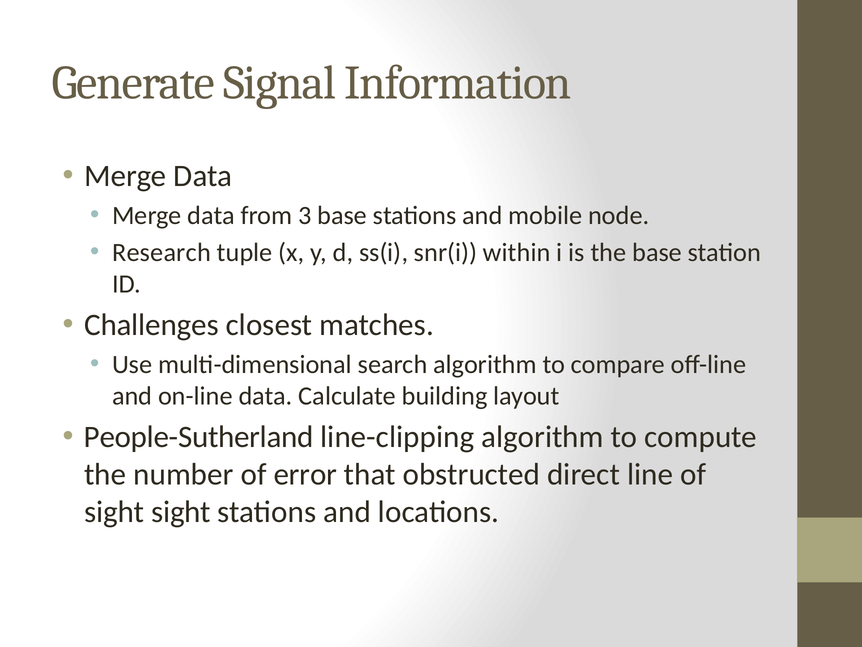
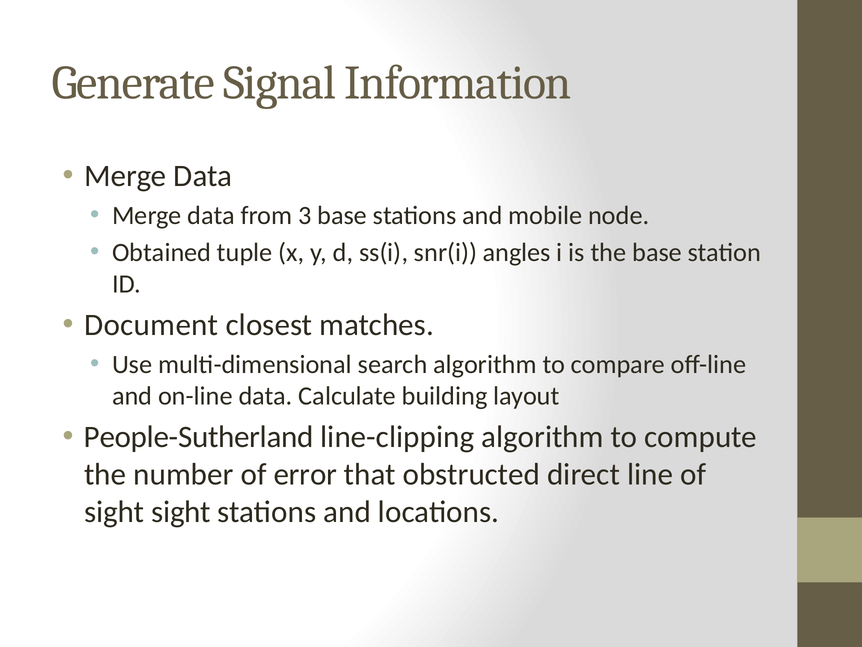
Research: Research -> Obtained
within: within -> angles
Challenges: Challenges -> Document
